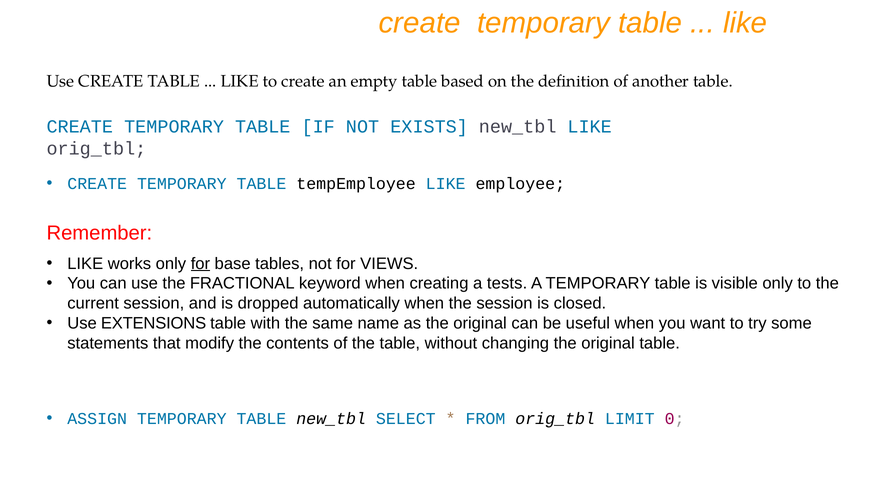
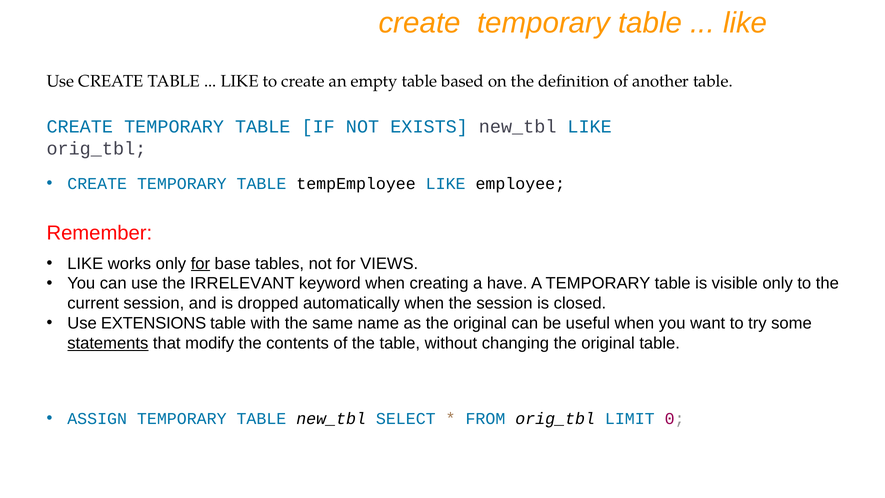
FRACTIONAL: FRACTIONAL -> IRRELEVANT
tests: tests -> have
statements underline: none -> present
